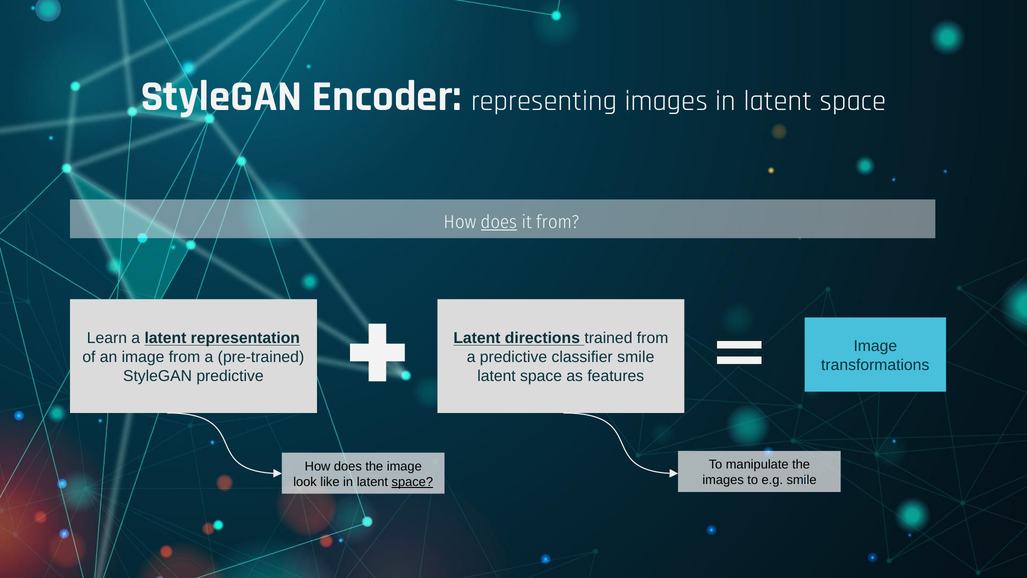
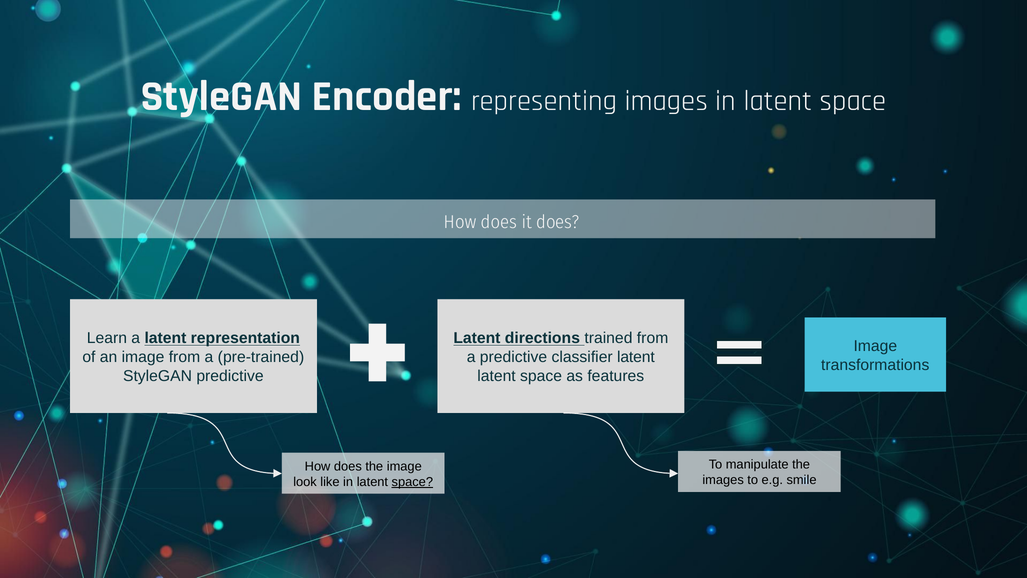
does at (499, 222) underline: present -> none
it from: from -> does
classifier smile: smile -> latent
